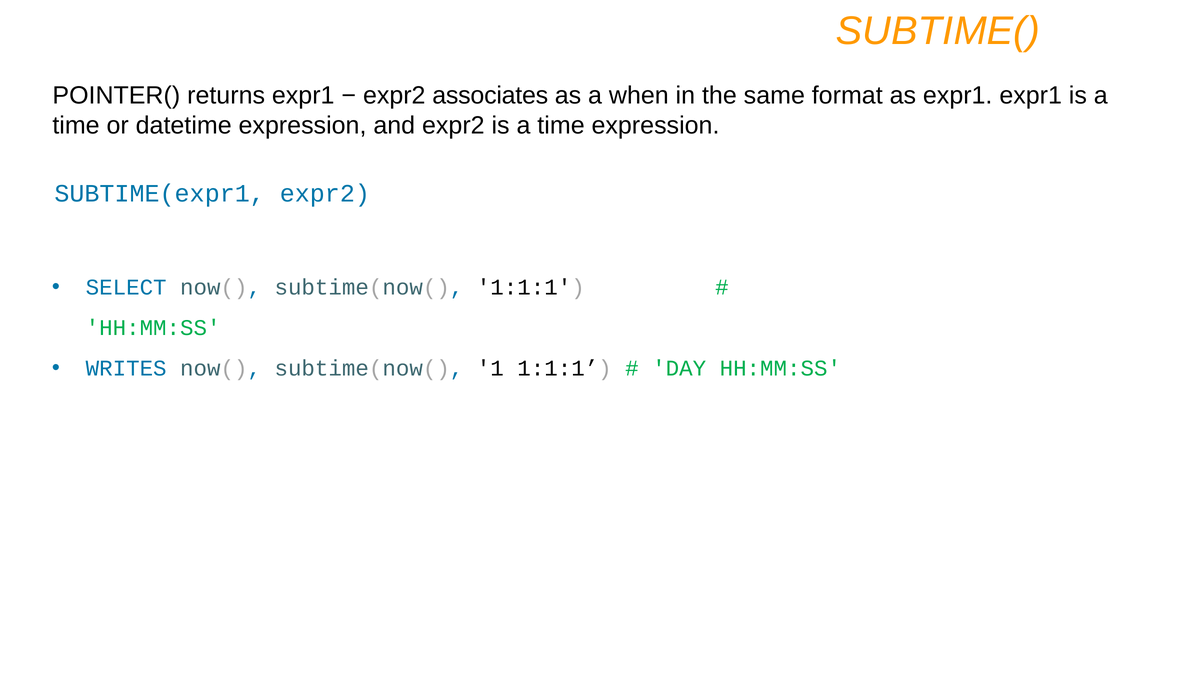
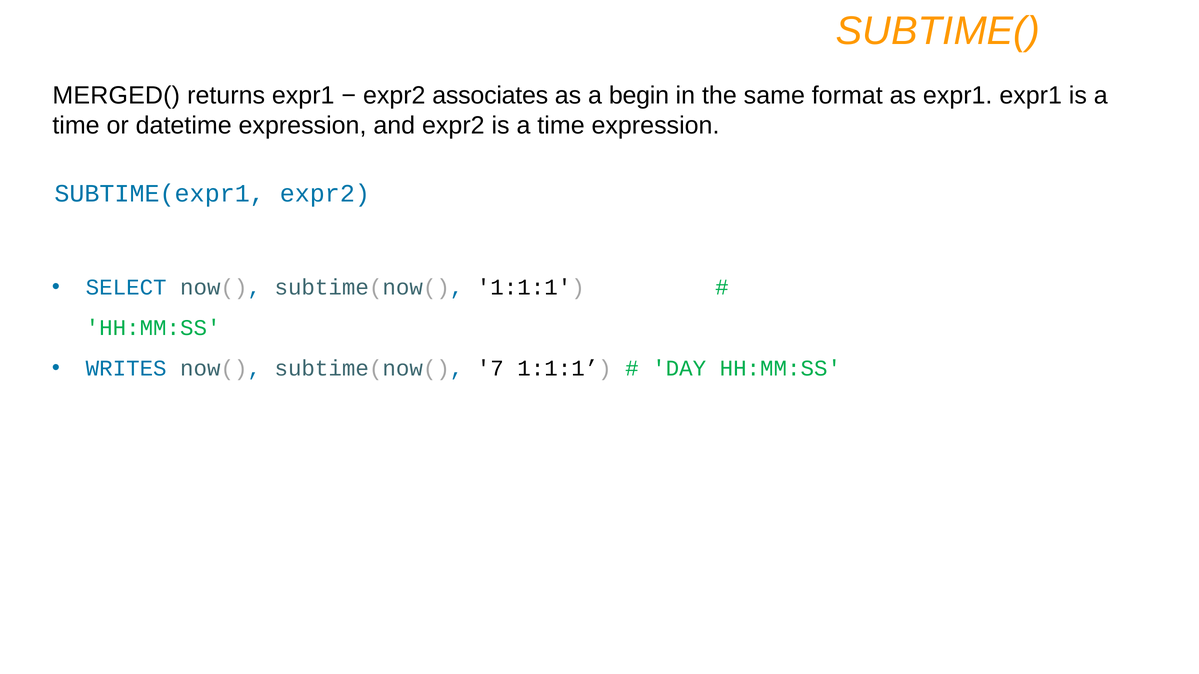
POINTER(: POINTER( -> MERGED(
when: when -> begin
1: 1 -> 7
